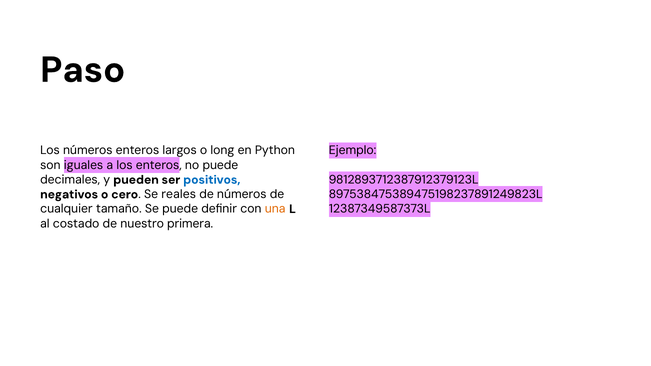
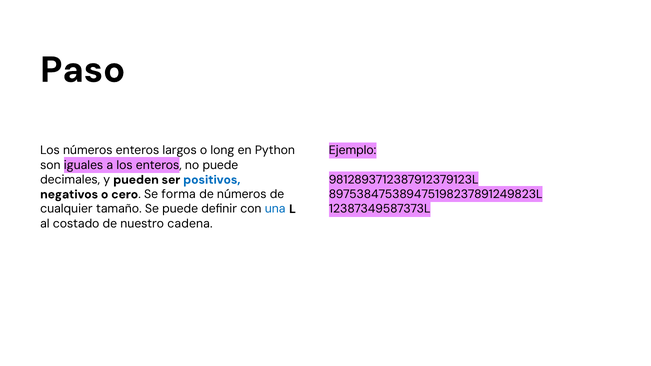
reales: reales -> forma
una colour: orange -> blue
primera: primera -> cadena
